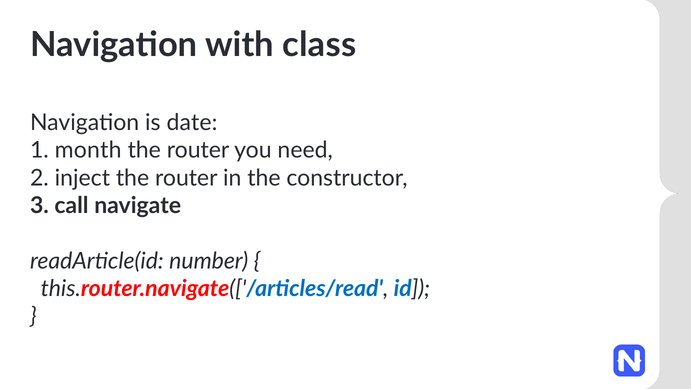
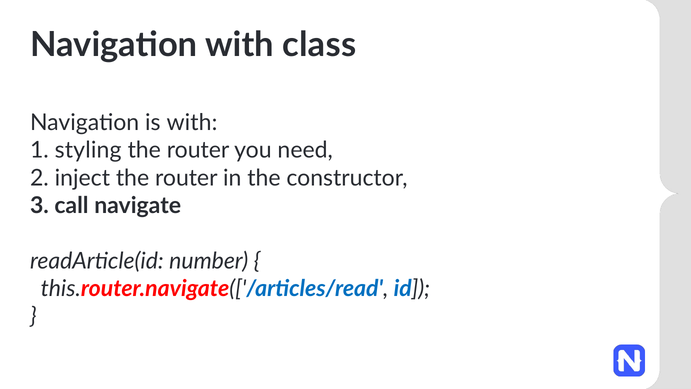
is date: date -> with
month: month -> styling
